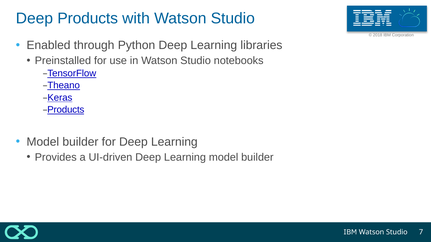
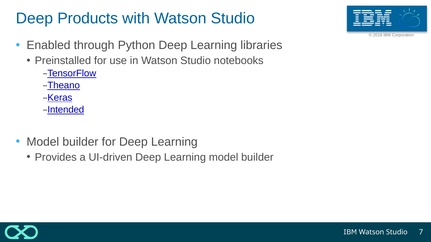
Products at (66, 110): Products -> Intended
